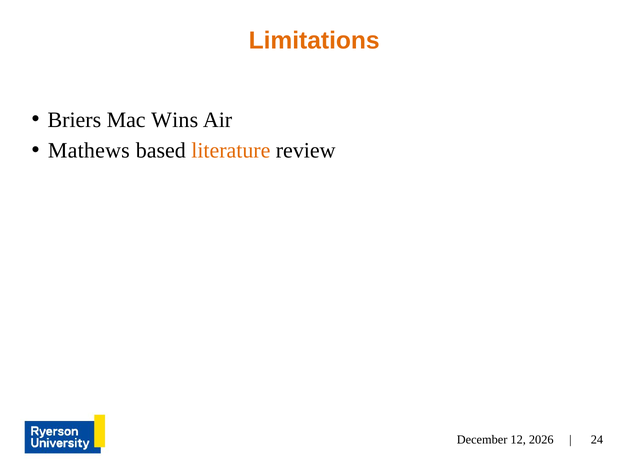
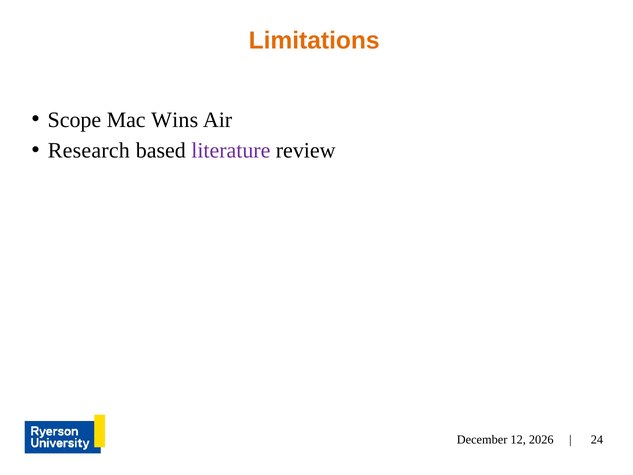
Briers: Briers -> Scope
Mathews: Mathews -> Research
literature colour: orange -> purple
